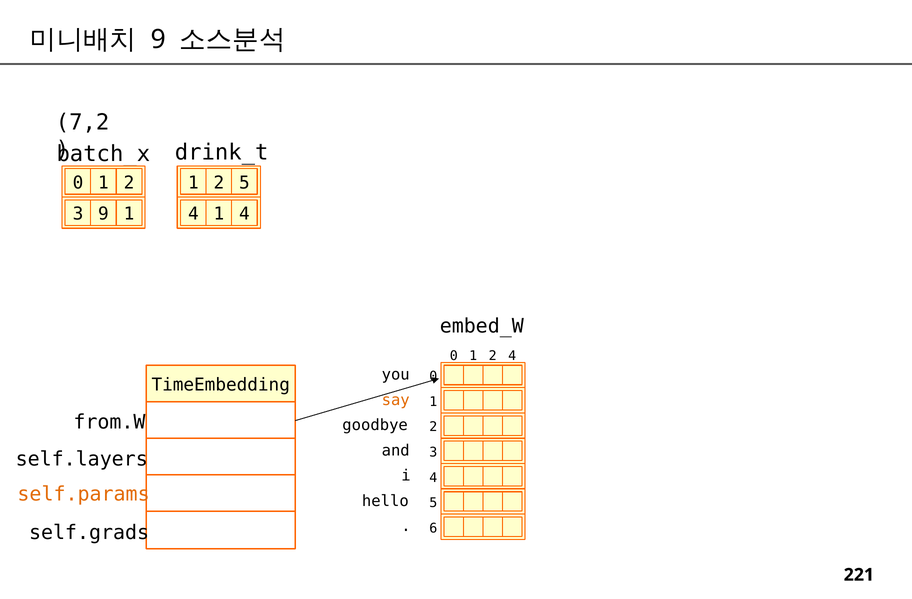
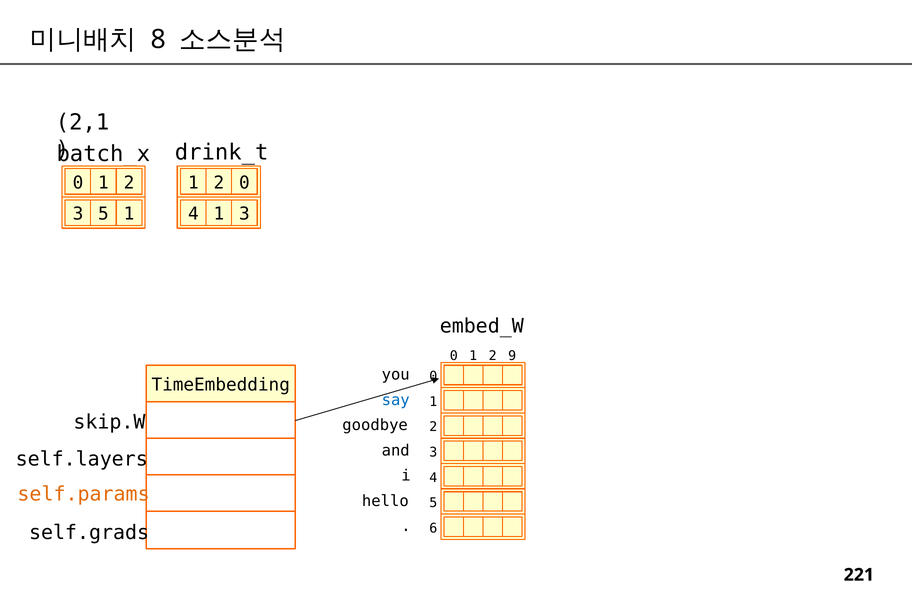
9 at (158, 40): 9 -> 8
7,2: 7,2 -> 2,1
2 5: 5 -> 0
3 9: 9 -> 5
1 4: 4 -> 3
2 4: 4 -> 9
say colour: orange -> blue
from.W: from.W -> skip.W
